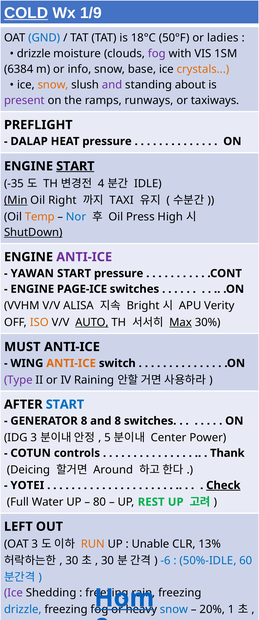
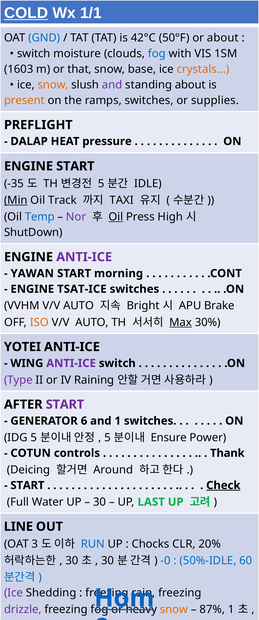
1/9: 1/9 -> 1/1
18°C: 18°C -> 42°C
or ladies: ladies -> about
drizzle at (34, 53): drizzle -> switch
fog at (157, 53) colour: purple -> blue
6384: 6384 -> 1603
info: info -> that
present colour: purple -> orange
ramps runways: runways -> switches
taxiways: taxiways -> supplies
START at (75, 166) underline: present -> none
4 at (101, 183): 4 -> 5
Right: Right -> Track
Temp colour: orange -> blue
Nor colour: blue -> purple
Oil at (116, 217) underline: none -> present
ShutDown underline: present -> none
START pressure: pressure -> morning
PAGE-ICE: PAGE-ICE -> TSAT-ICE
ALISA at (79, 306): ALISA -> AUTO
Verity: Verity -> Brake
AUTO at (92, 322) underline: present -> none
MUST: MUST -> YOTEI
ANTI-ICE at (71, 363) colour: orange -> purple
START at (65, 404) colour: blue -> purple
GENERATOR 8: 8 -> 6
and 8: 8 -> 1
IDG 3: 3 -> 5
Center: Center -> Ensure
YOTEI at (27, 485): YOTEI -> START
80 at (100, 502): 80 -> 30
REST: REST -> LAST
LEFT: LEFT -> LINE
RUN colour: orange -> blue
Unable: Unable -> Chocks
13%: 13% -> 20%
-6: -6 -> -0
drizzle at (23, 609) colour: blue -> purple
snow at (174, 609) colour: blue -> orange
20%: 20% -> 87%
